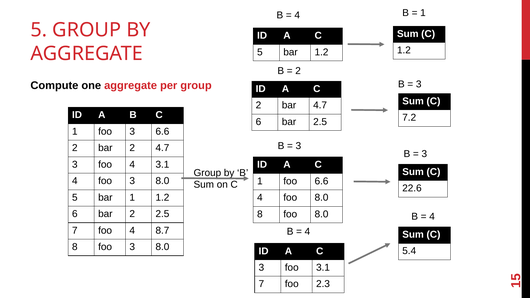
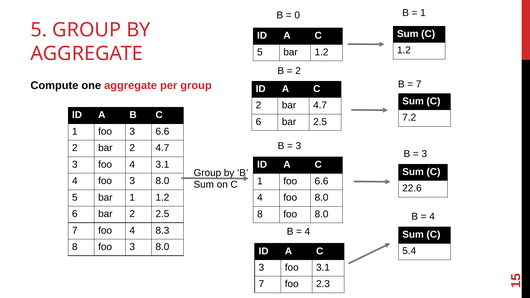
4 at (297, 15): 4 -> 0
3 at (419, 84): 3 -> 7
8.7: 8.7 -> 8.3
